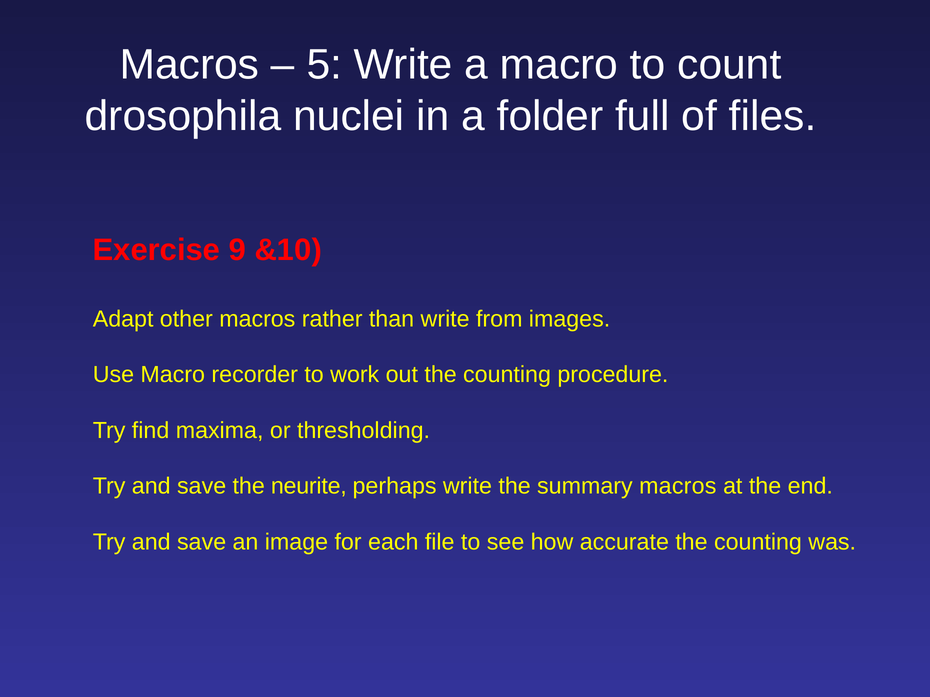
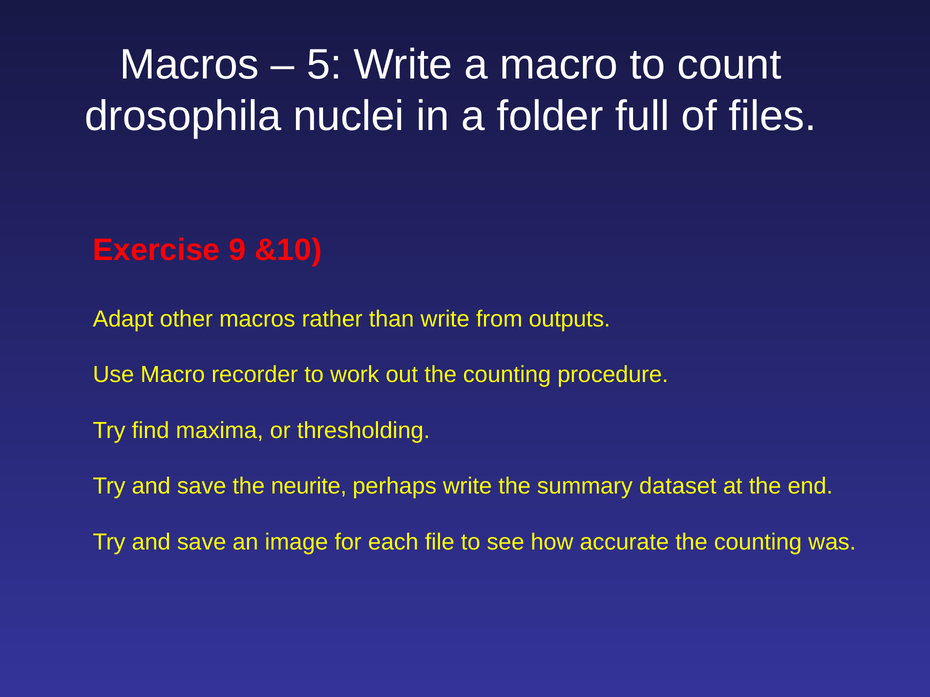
images: images -> outputs
summary macros: macros -> dataset
